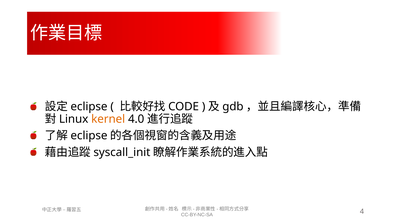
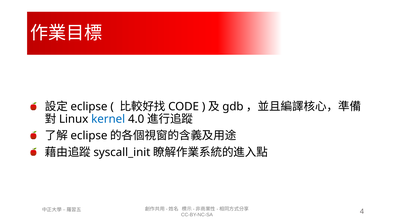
kernel colour: orange -> blue
